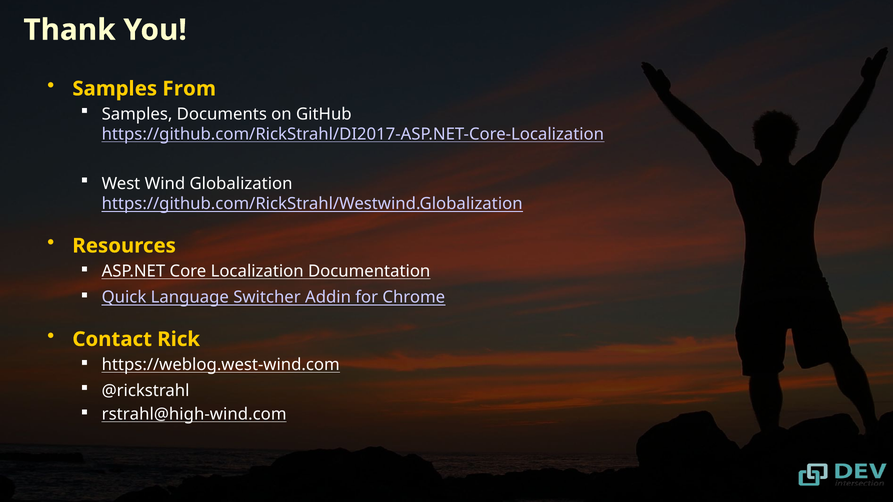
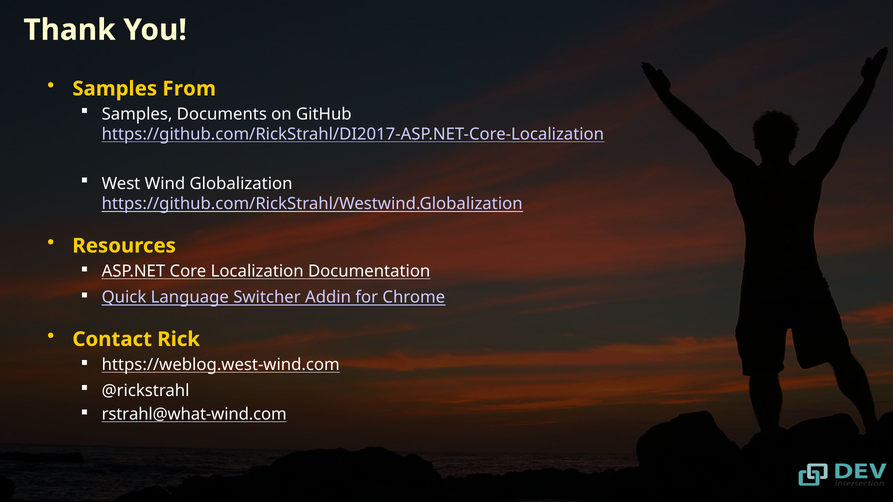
rstrahl@high-wind.com: rstrahl@high-wind.com -> rstrahl@what-wind.com
